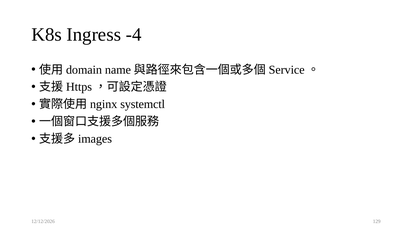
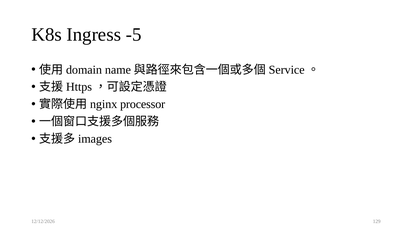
-4: -4 -> -5
systemctl: systemctl -> processor
